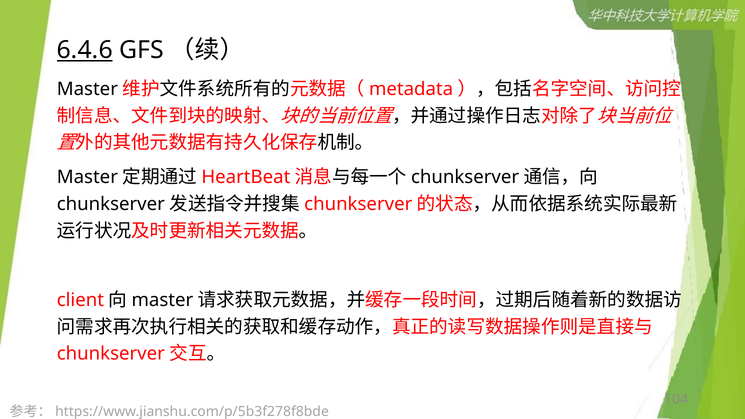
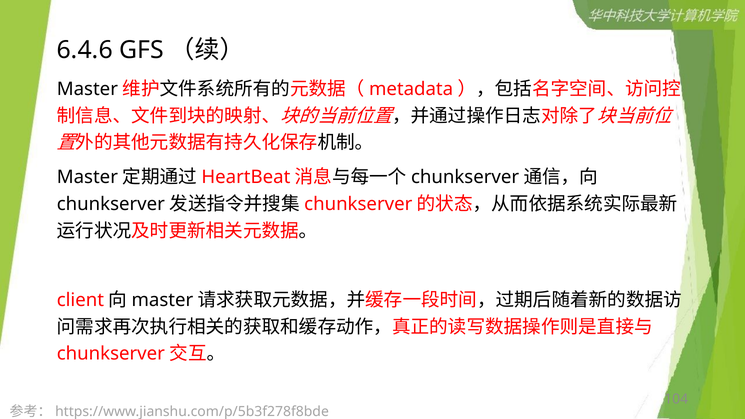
6.4.6 underline: present -> none
